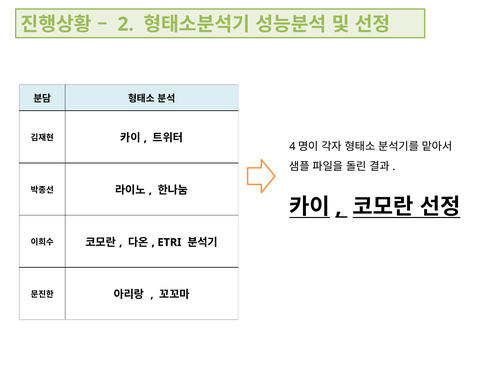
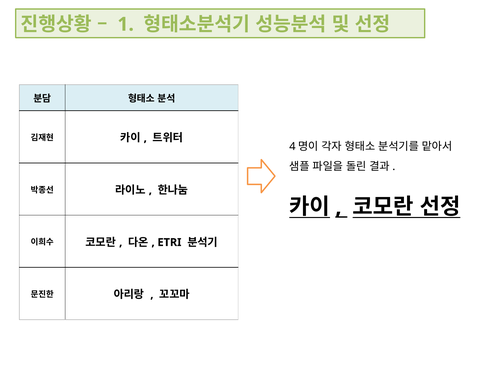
2: 2 -> 1
